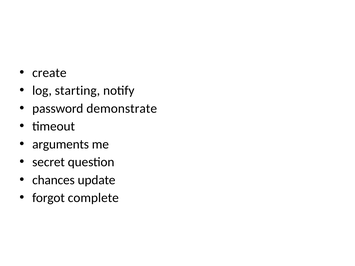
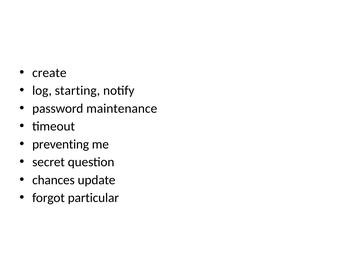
demonstrate: demonstrate -> maintenance
arguments: arguments -> preventing
complete: complete -> particular
